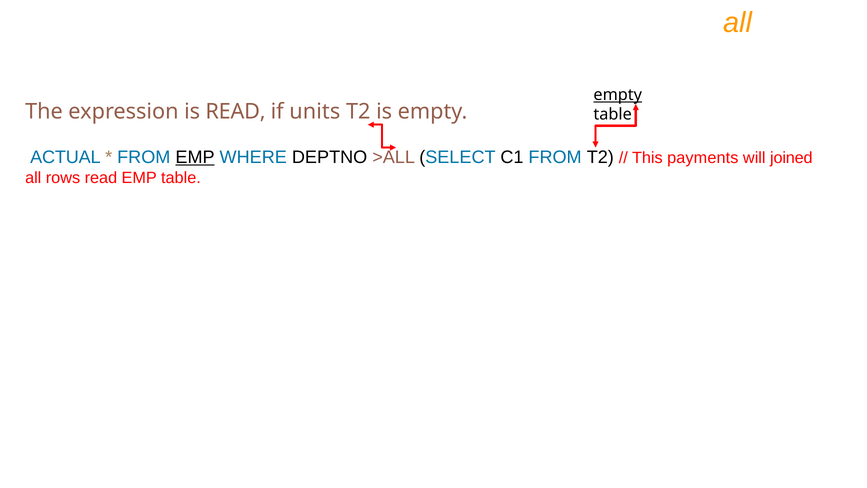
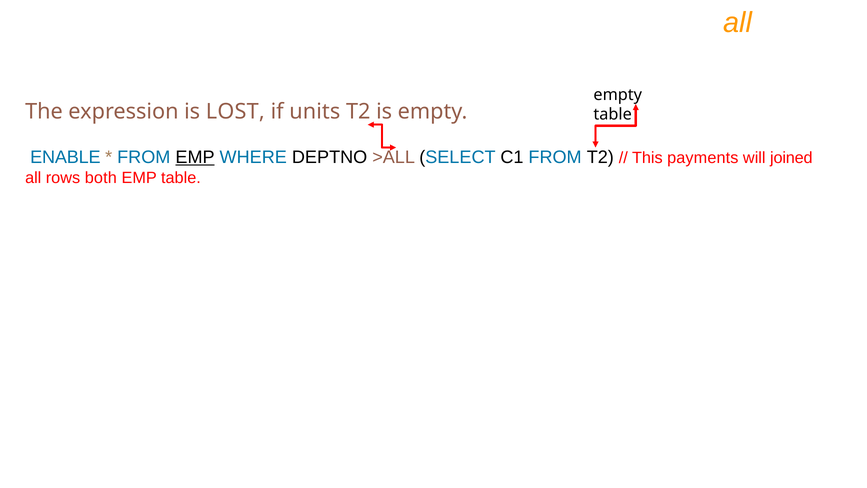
empty at (618, 95) underline: present -> none
is READ: READ -> LOST
ACTUAL: ACTUAL -> ENABLE
rows read: read -> both
